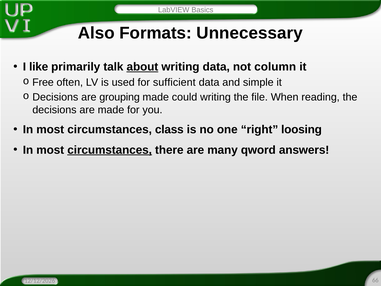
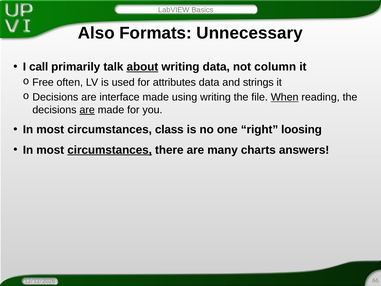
like: like -> call
sufficient: sufficient -> attributes
simple: simple -> strings
grouping: grouping -> interface
could: could -> using
When underline: none -> present
are at (87, 110) underline: none -> present
qword: qword -> charts
